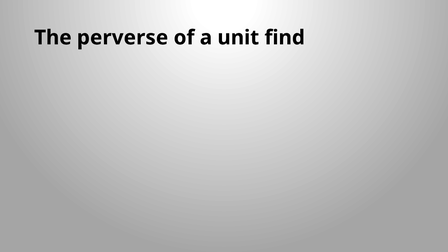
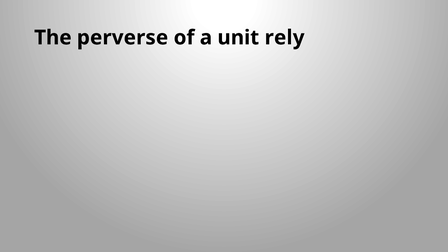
find: find -> rely
